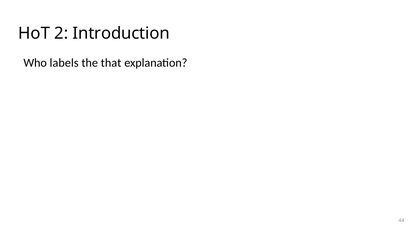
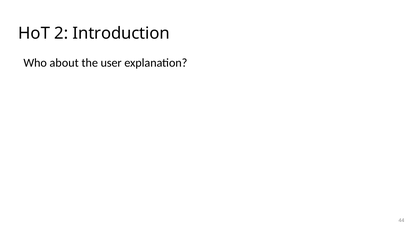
labels: labels -> about
that: that -> user
